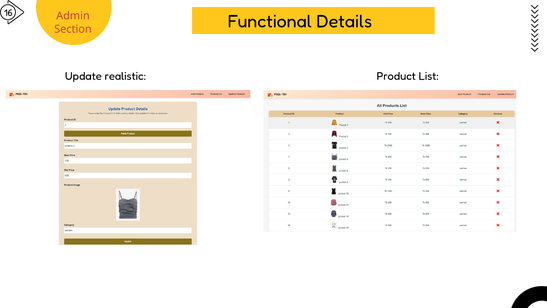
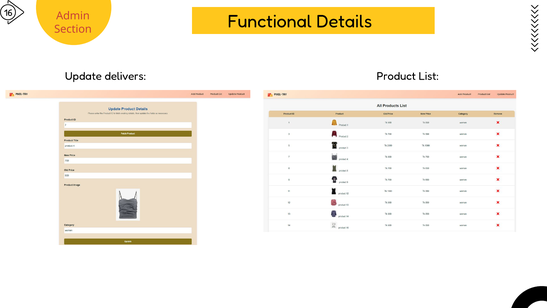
realistic: realistic -> delivers
